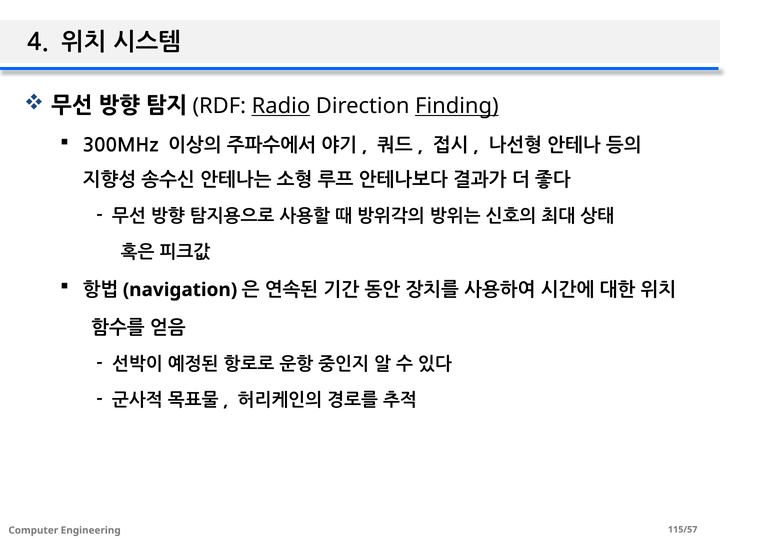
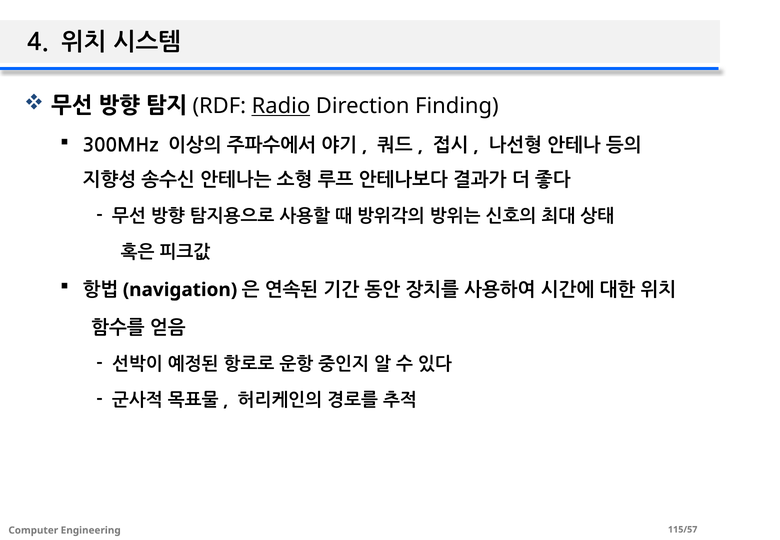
Finding underline: present -> none
